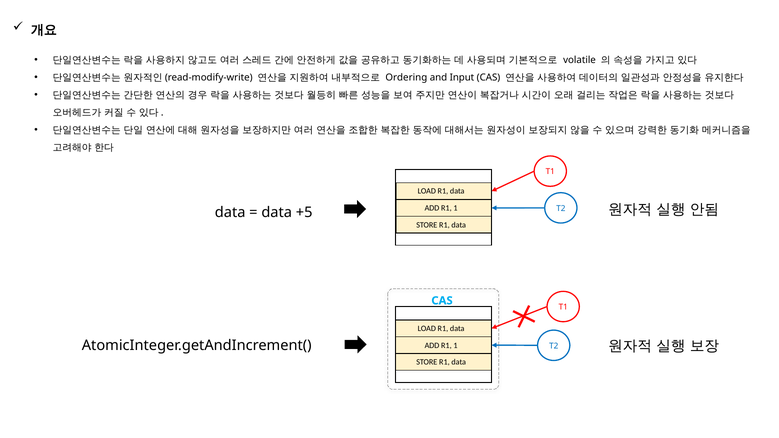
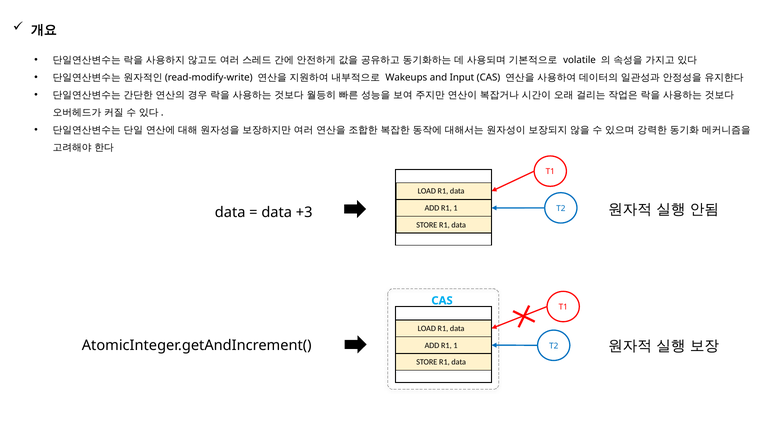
Ordering: Ordering -> Wakeups
+5: +5 -> +3
